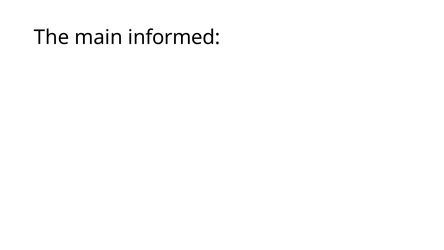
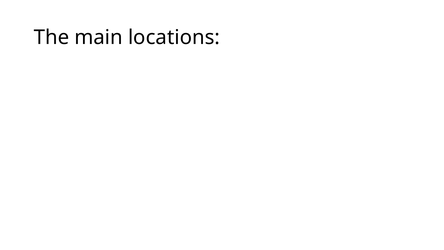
informed: informed -> locations
